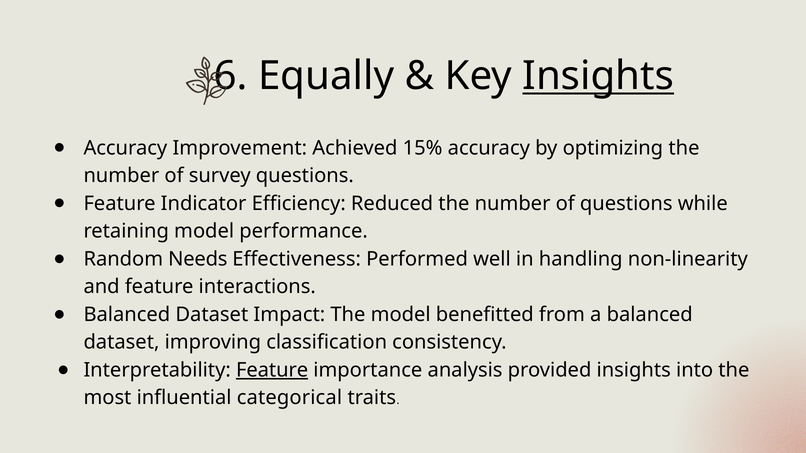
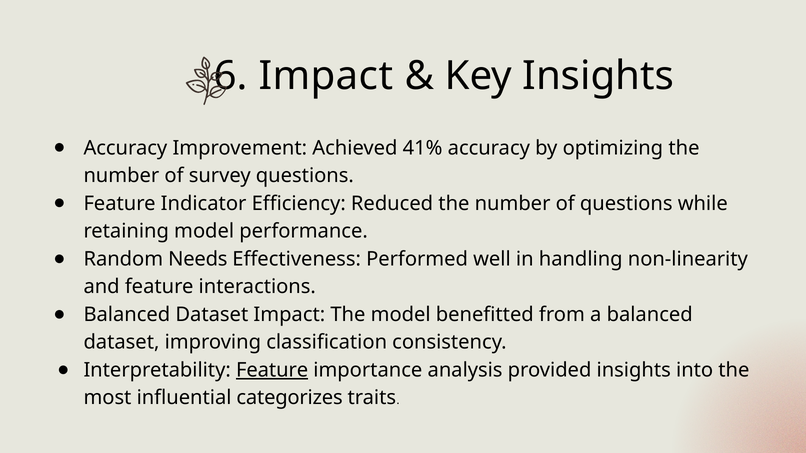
Equally at (326, 76): Equally -> Impact
Insights at (598, 76) underline: present -> none
15%: 15% -> 41%
categorical: categorical -> categorizes
